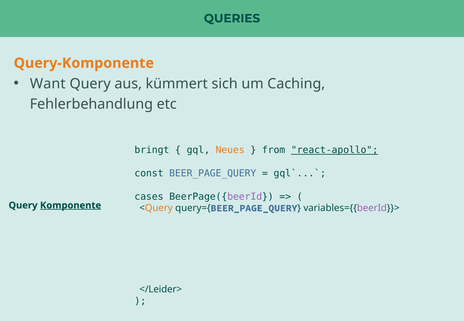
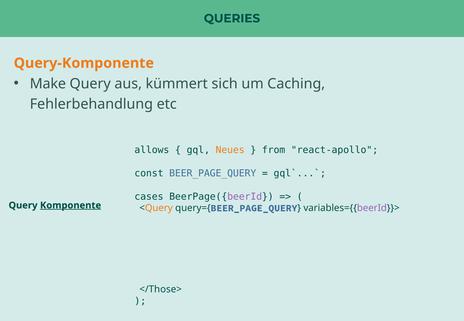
Want: Want -> Make
bringt: bringt -> allows
react-apollo underline: present -> none
</Leider>: </Leider> -> </Those>
